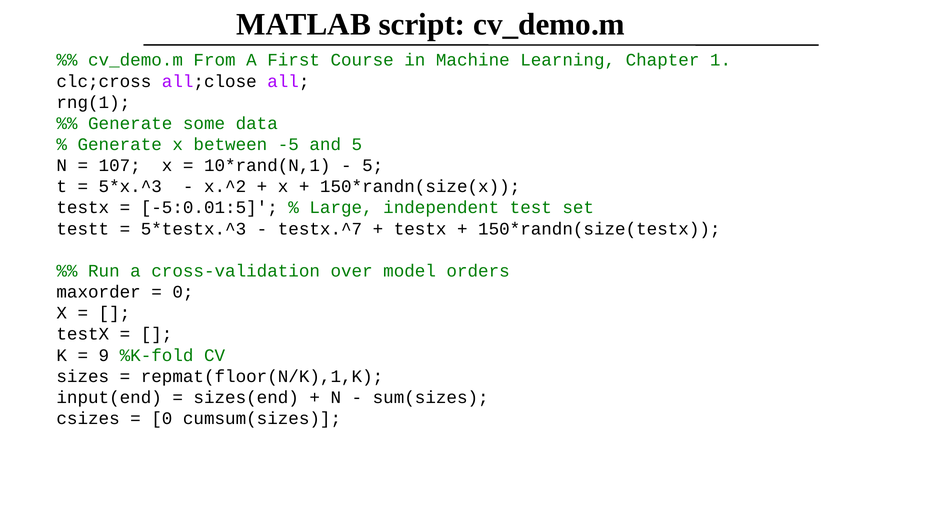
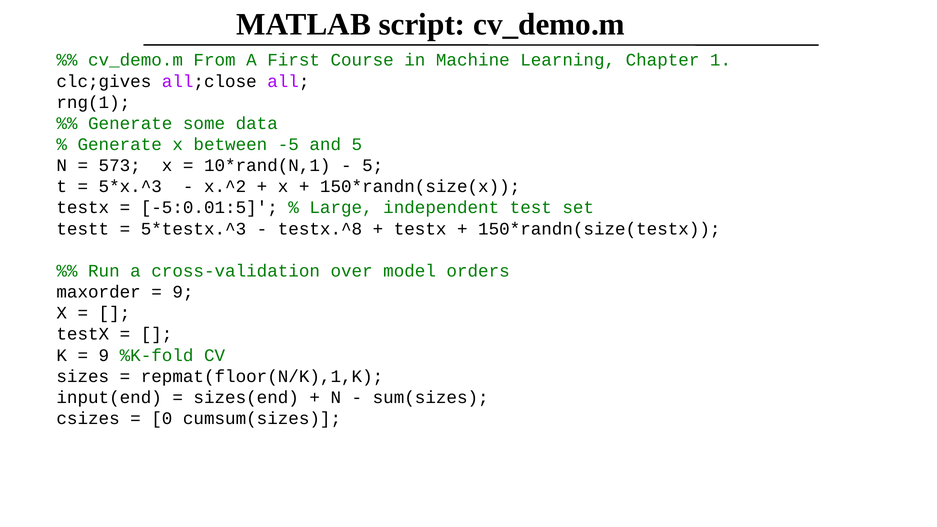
clc;cross: clc;cross -> clc;gives
107: 107 -> 573
testx.^7: testx.^7 -> testx.^8
0 at (183, 292): 0 -> 9
